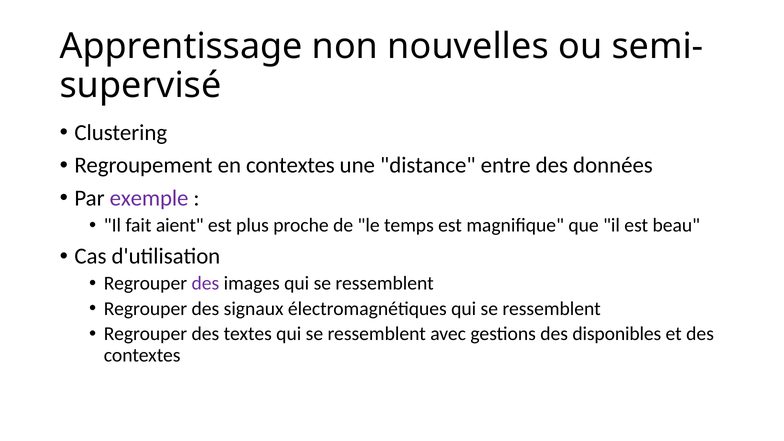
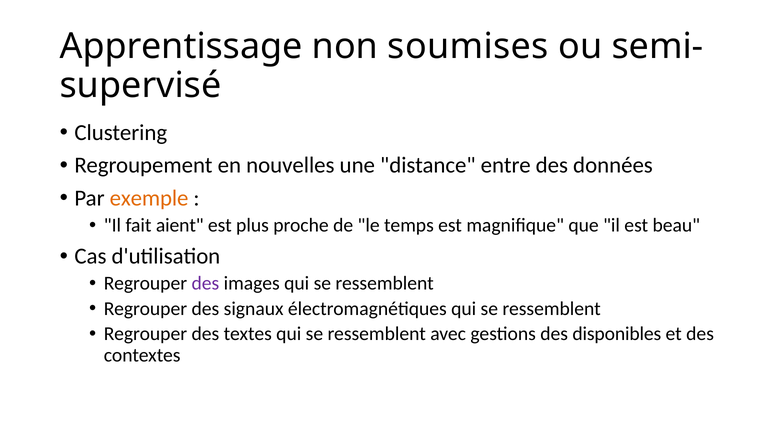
nouvelles: nouvelles -> soumises
en contextes: contextes -> nouvelles
exemple colour: purple -> orange
